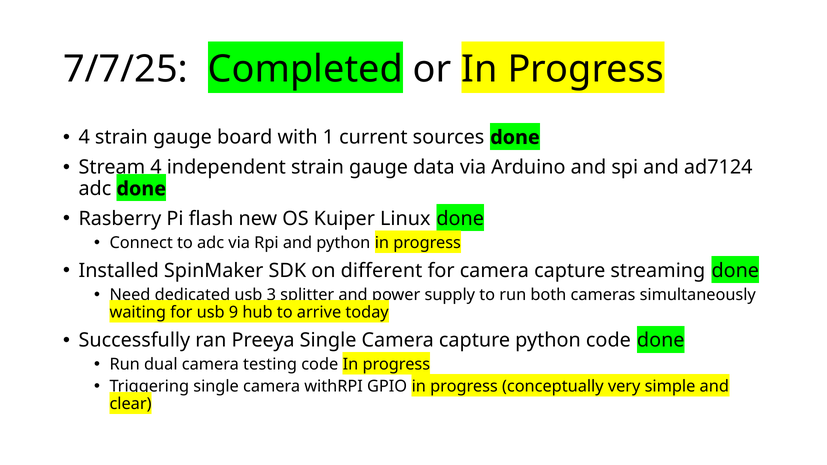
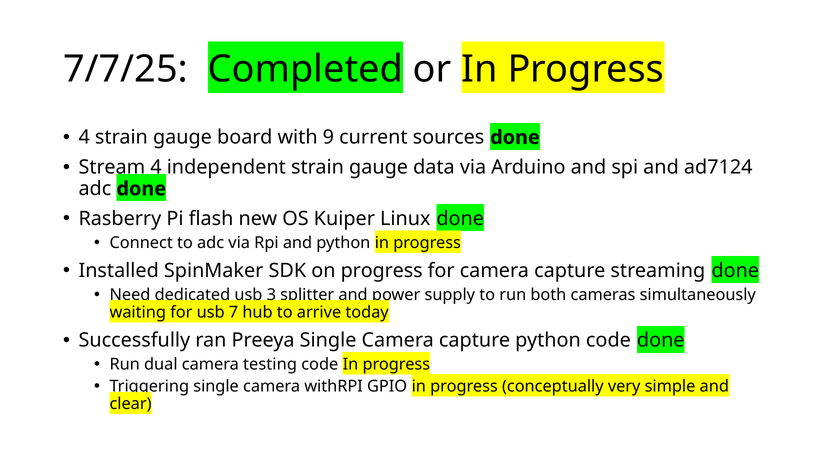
1: 1 -> 9
on different: different -> progress
9: 9 -> 7
